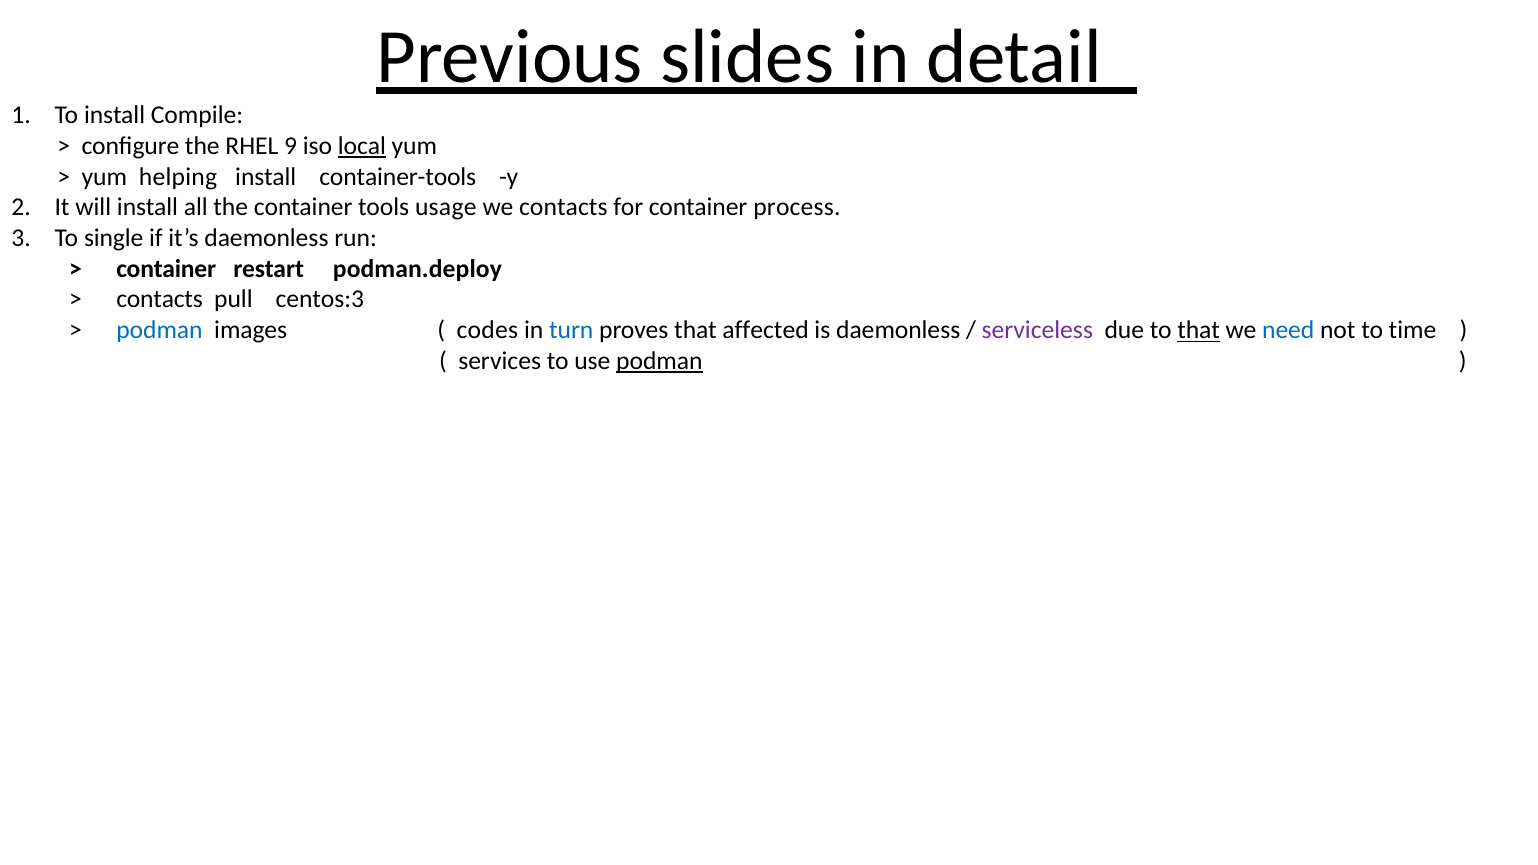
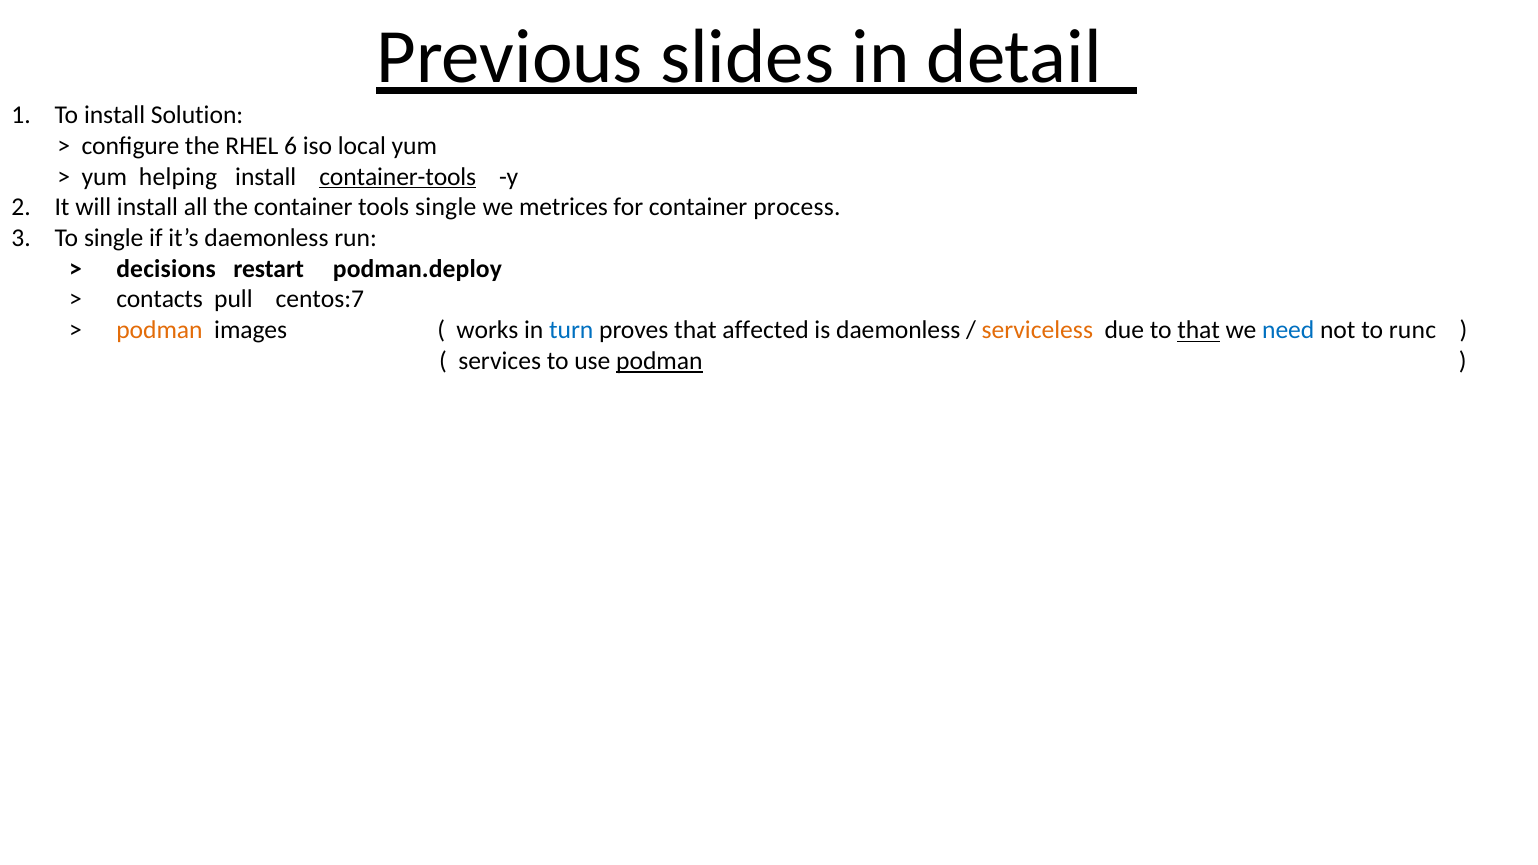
Compile: Compile -> Solution
9: 9 -> 6
local underline: present -> none
container-tools underline: none -> present
tools usage: usage -> single
we contacts: contacts -> metrices
container at (166, 269): container -> decisions
centos:3: centos:3 -> centos:7
podman at (159, 330) colour: blue -> orange
codes: codes -> works
serviceless colour: purple -> orange
time: time -> runc
